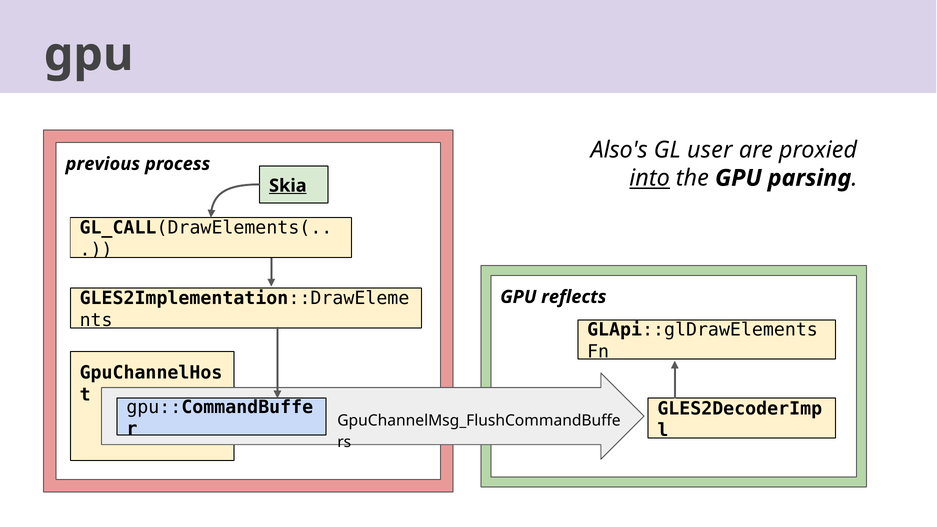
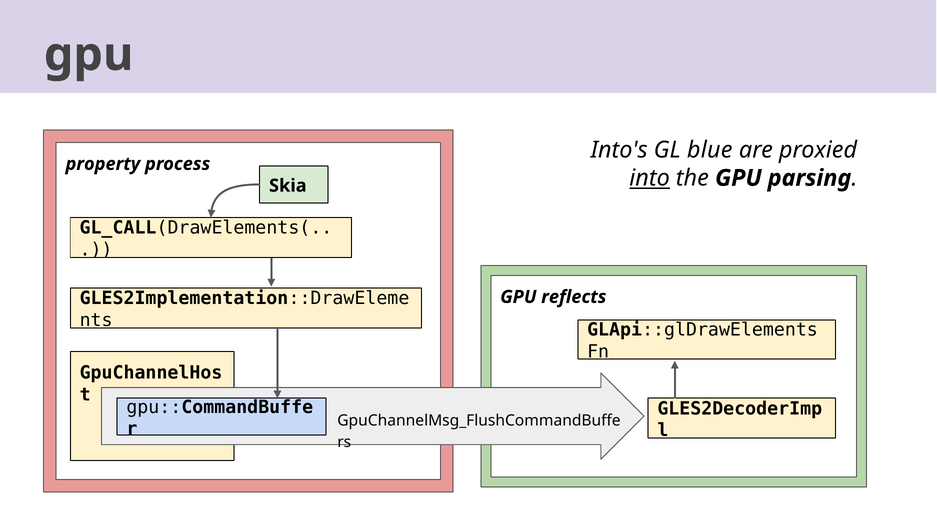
Also's: Also's -> Into's
user: user -> blue
previous: previous -> property
Skia underline: present -> none
